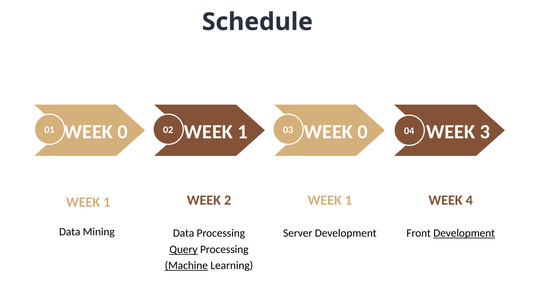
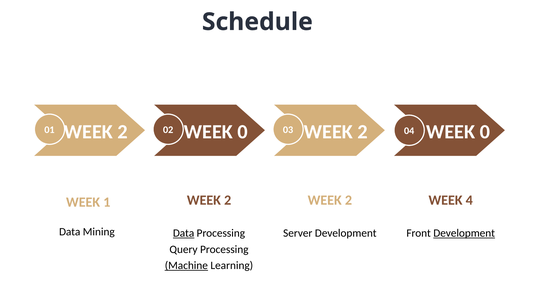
0 at (123, 132): 0 -> 2
01 WEEK 1: 1 -> 0
02 WEEK 0: 0 -> 2
03 WEEK 3: 3 -> 0
1 at (348, 200): 1 -> 2
Data at (184, 233) underline: none -> present
Query underline: present -> none
